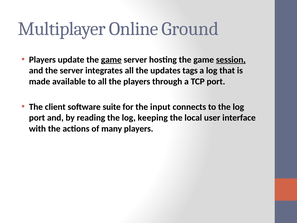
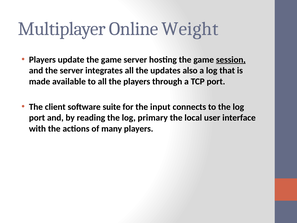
Ground: Ground -> Weight
game at (111, 60) underline: present -> none
tags: tags -> also
keeping: keeping -> primary
